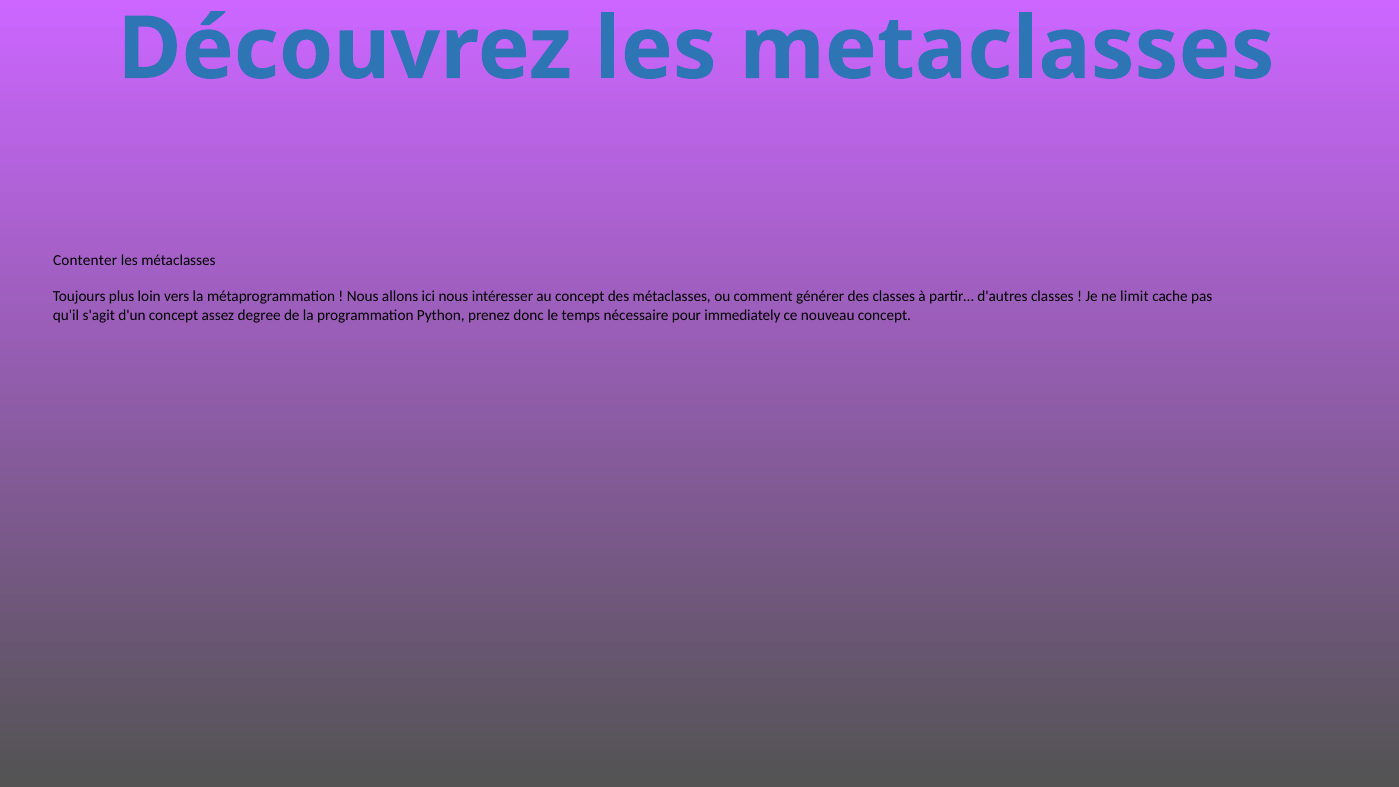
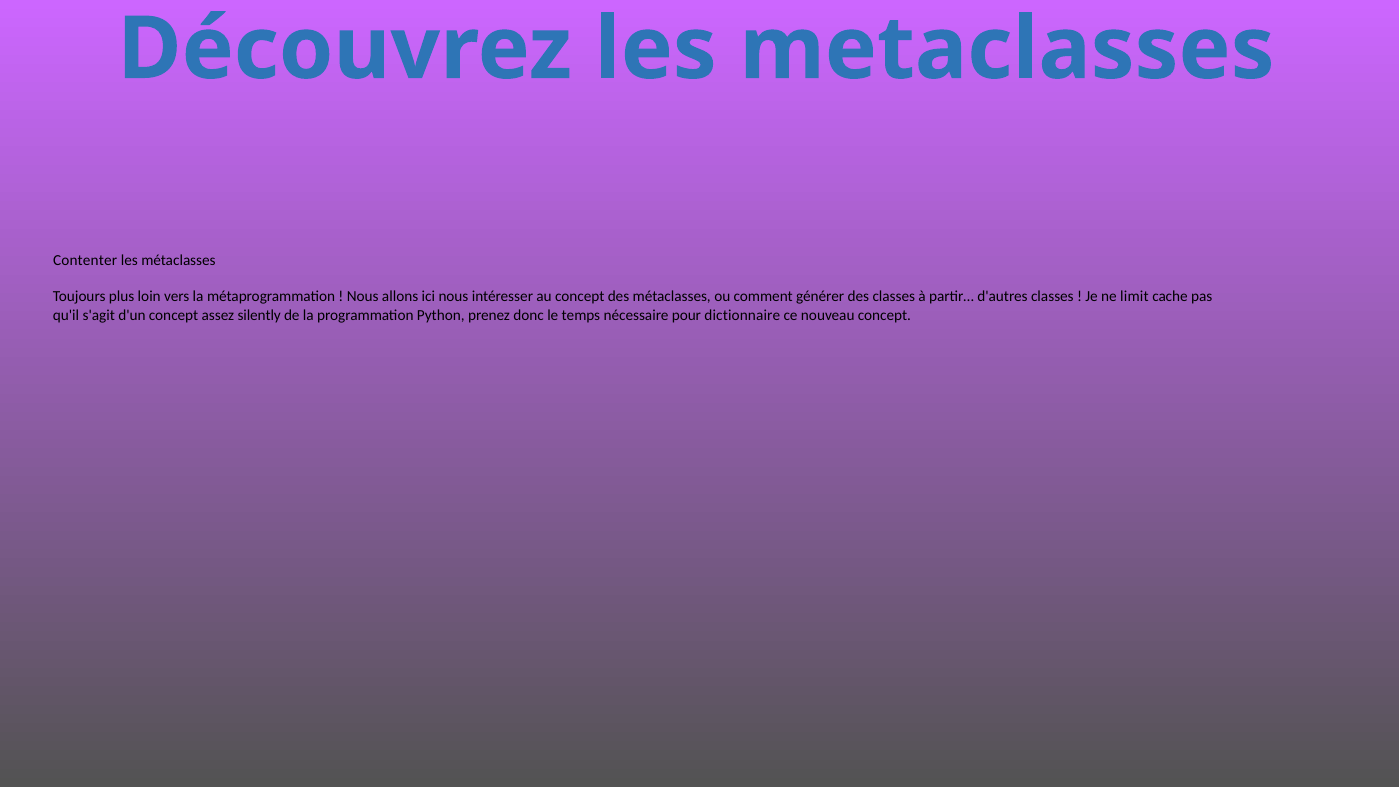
degree: degree -> silently
immediately: immediately -> dictionnaire
